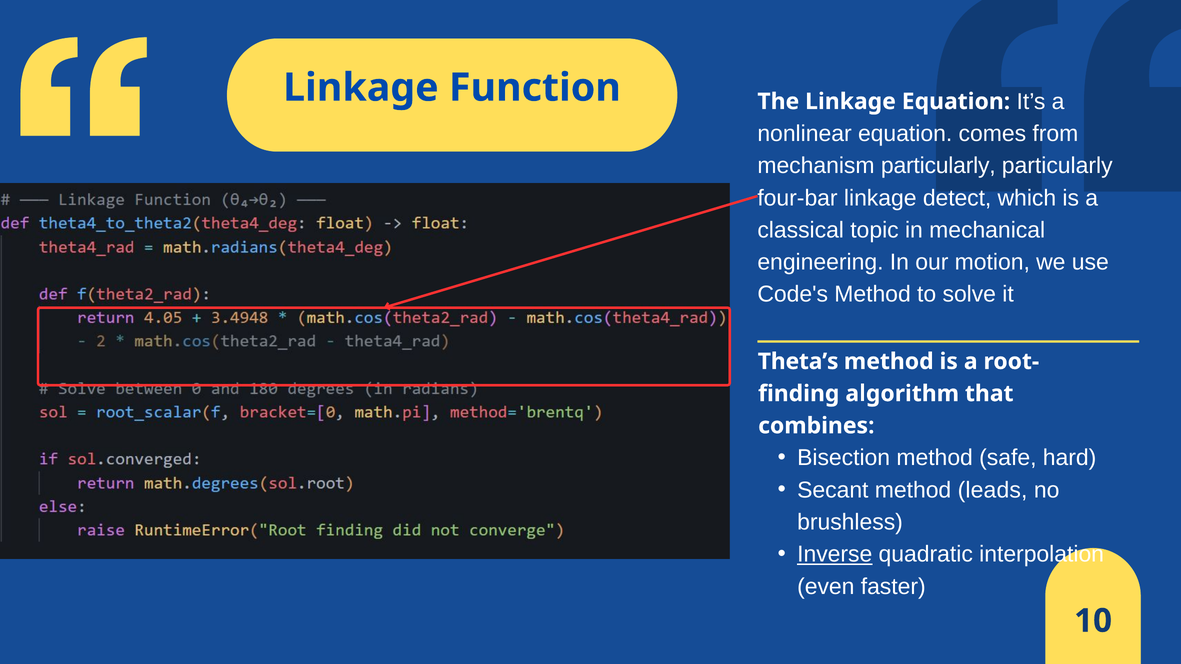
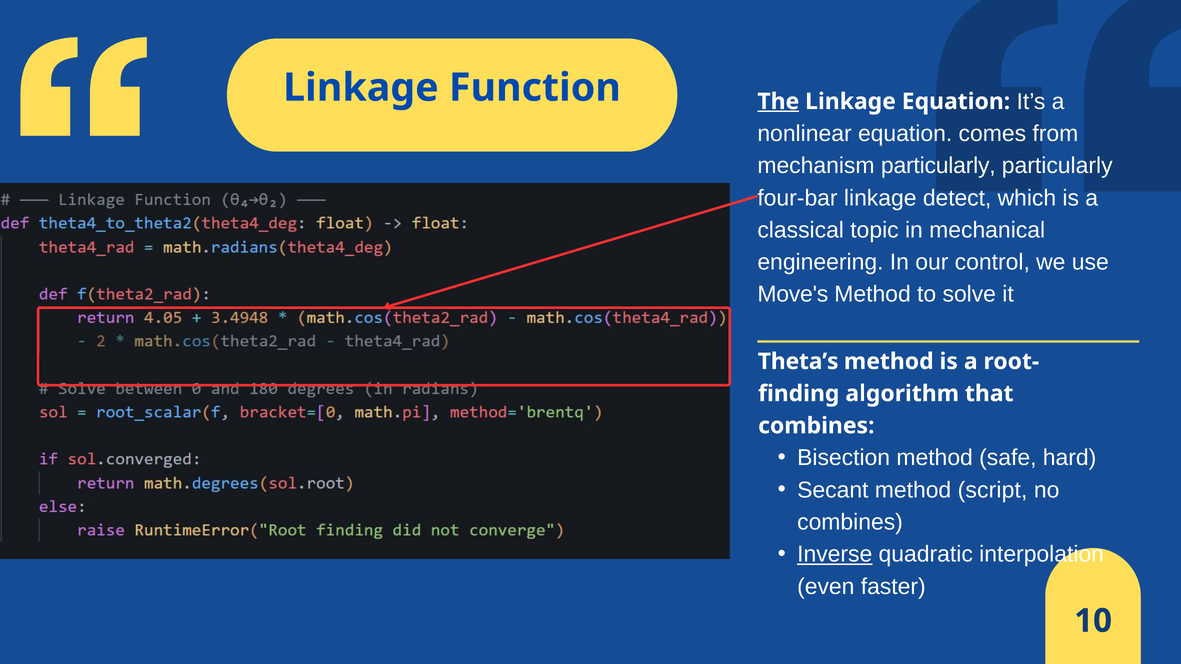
The underline: none -> present
motion: motion -> control
Code's: Code's -> Move's
leads: leads -> script
brushless at (850, 522): brushless -> combines
